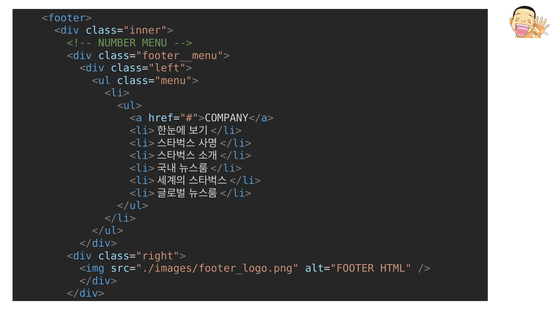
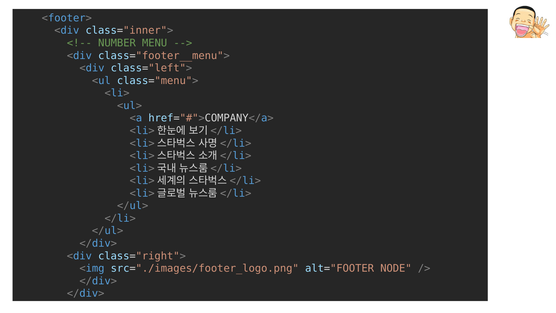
HTML: HTML -> NODE
